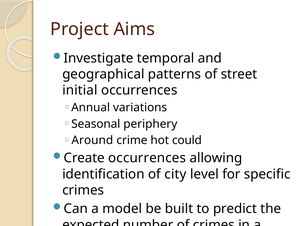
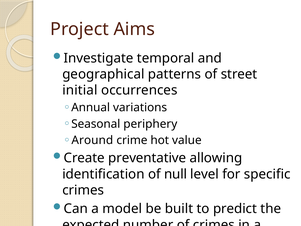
could: could -> value
Create occurrences: occurrences -> preventative
city: city -> null
